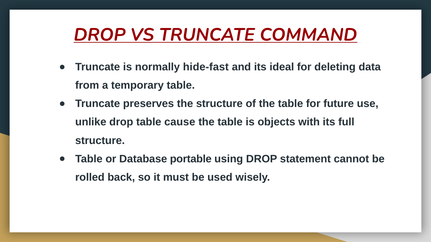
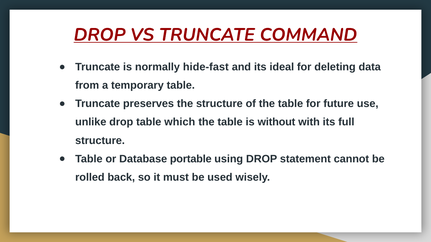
cause: cause -> which
objects: objects -> without
